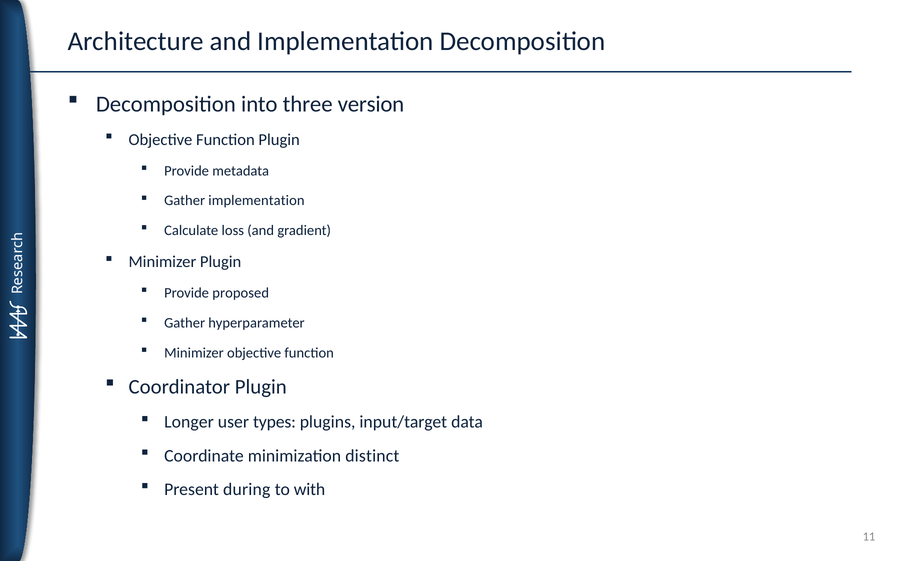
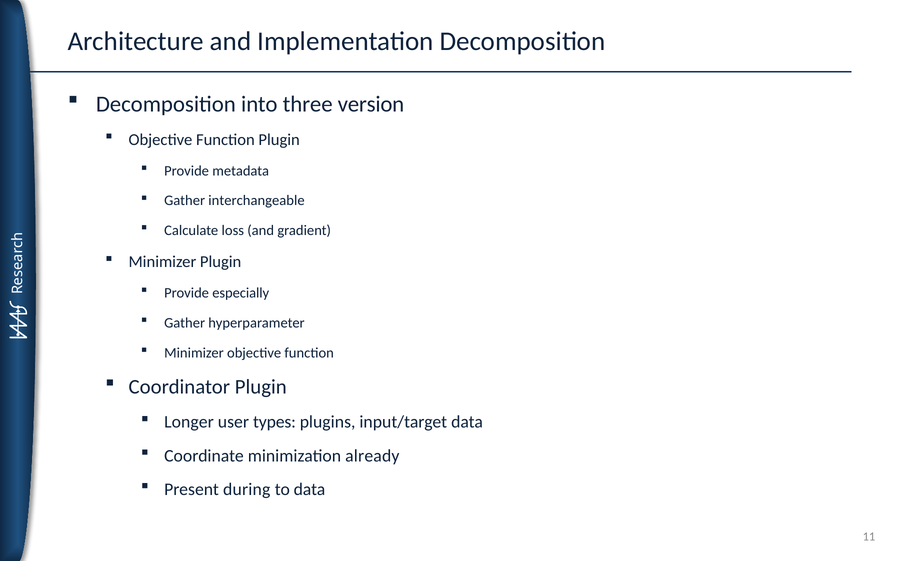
Gather implementation: implementation -> interchangeable
proposed: proposed -> especially
distinct: distinct -> already
to with: with -> data
